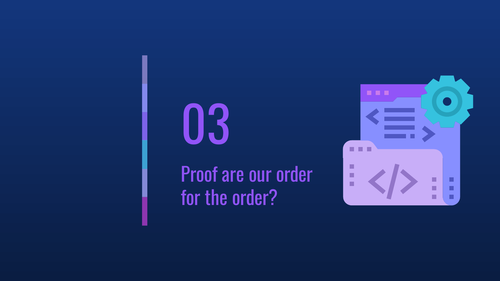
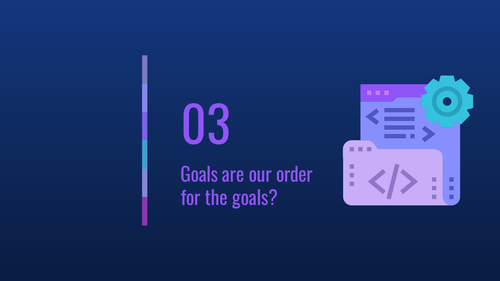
Proof at (199, 176): Proof -> Goals
the order: order -> goals
